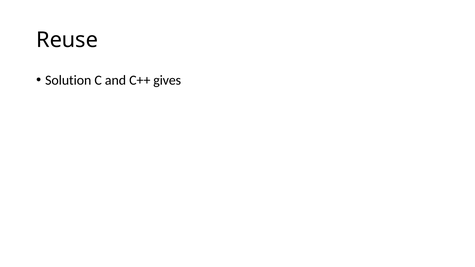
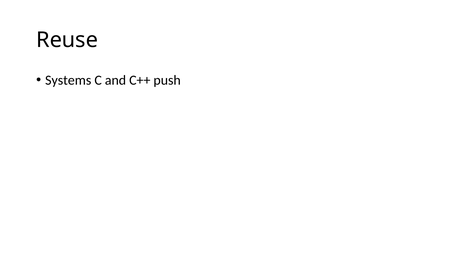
Solution: Solution -> Systems
gives: gives -> push
